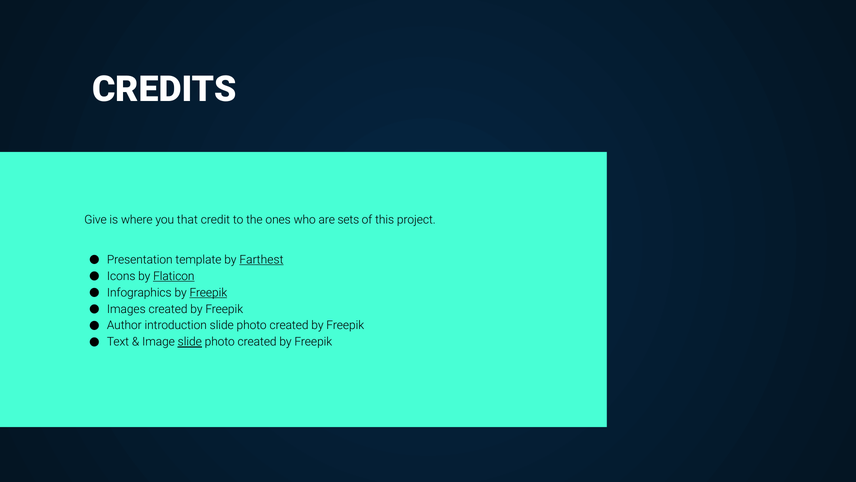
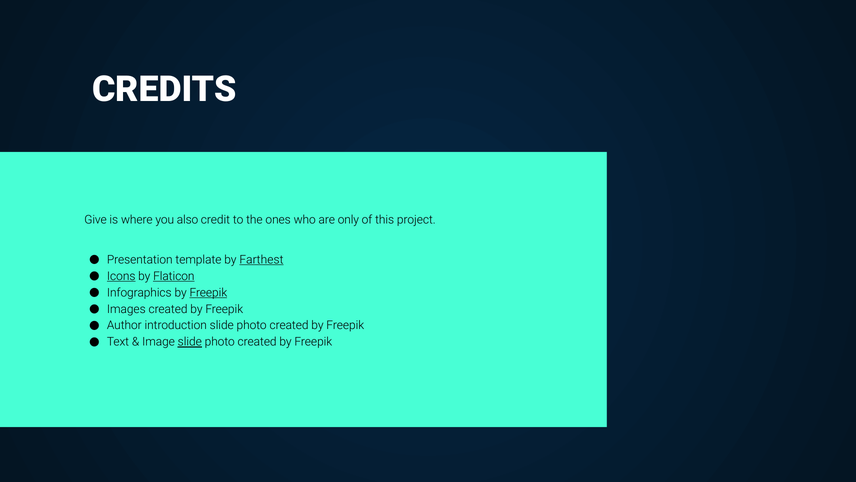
that: that -> also
sets: sets -> only
Icons underline: none -> present
